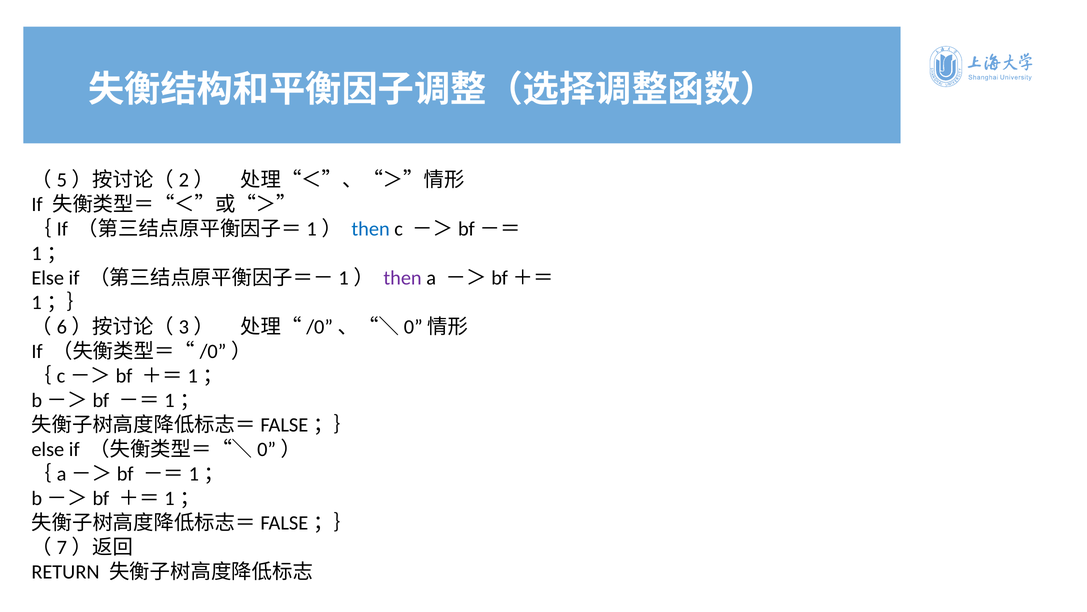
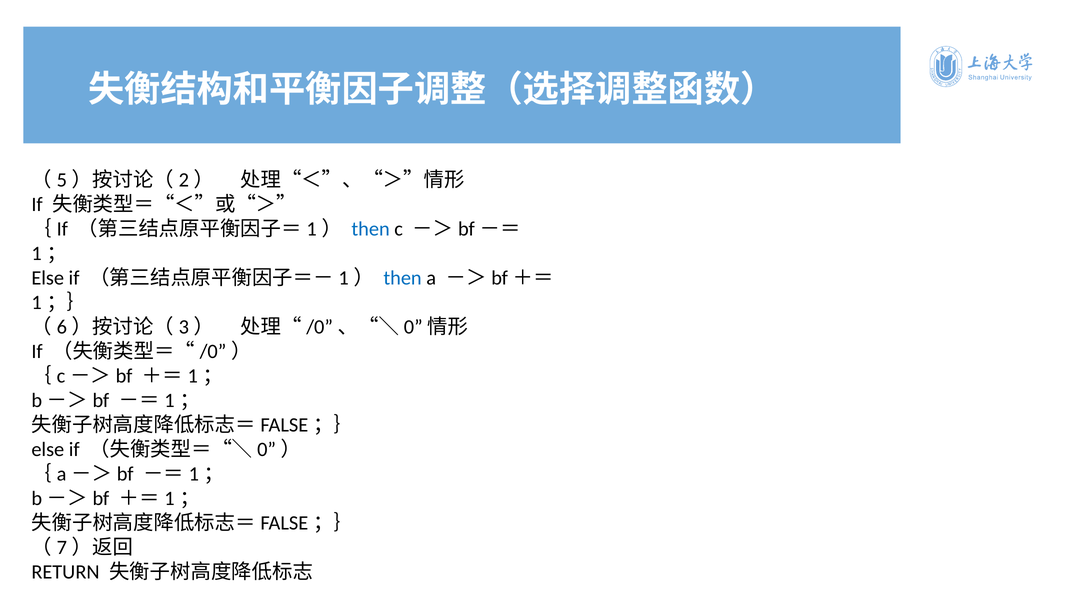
then at (403, 278) colour: purple -> blue
